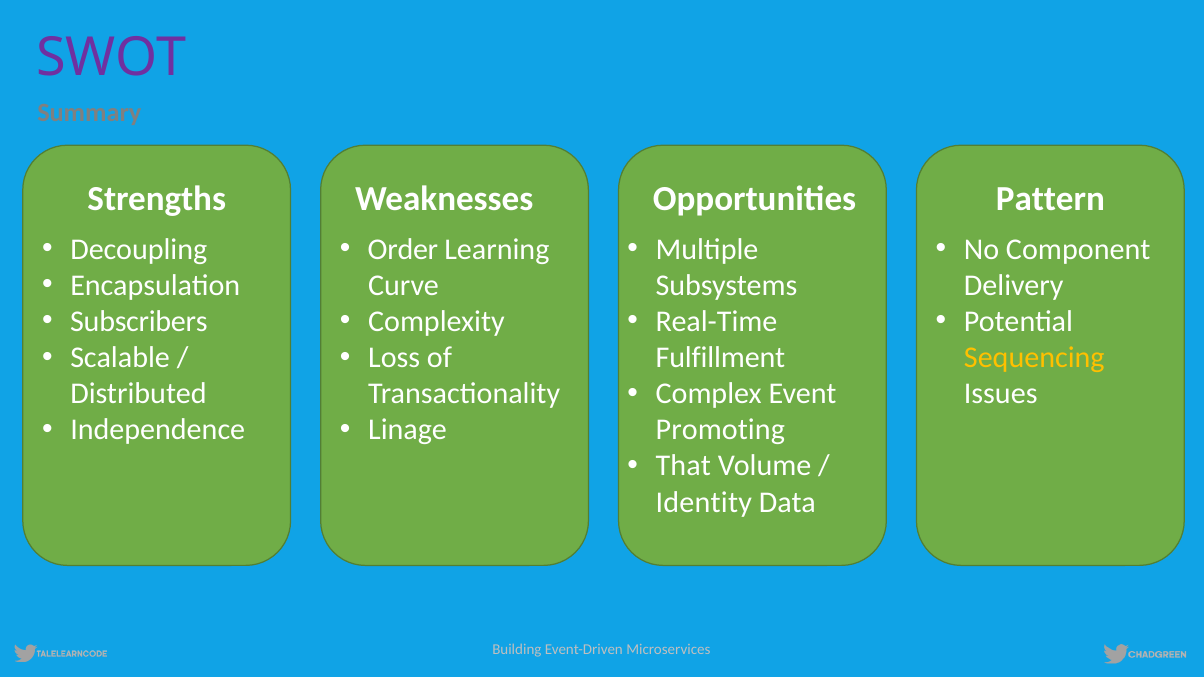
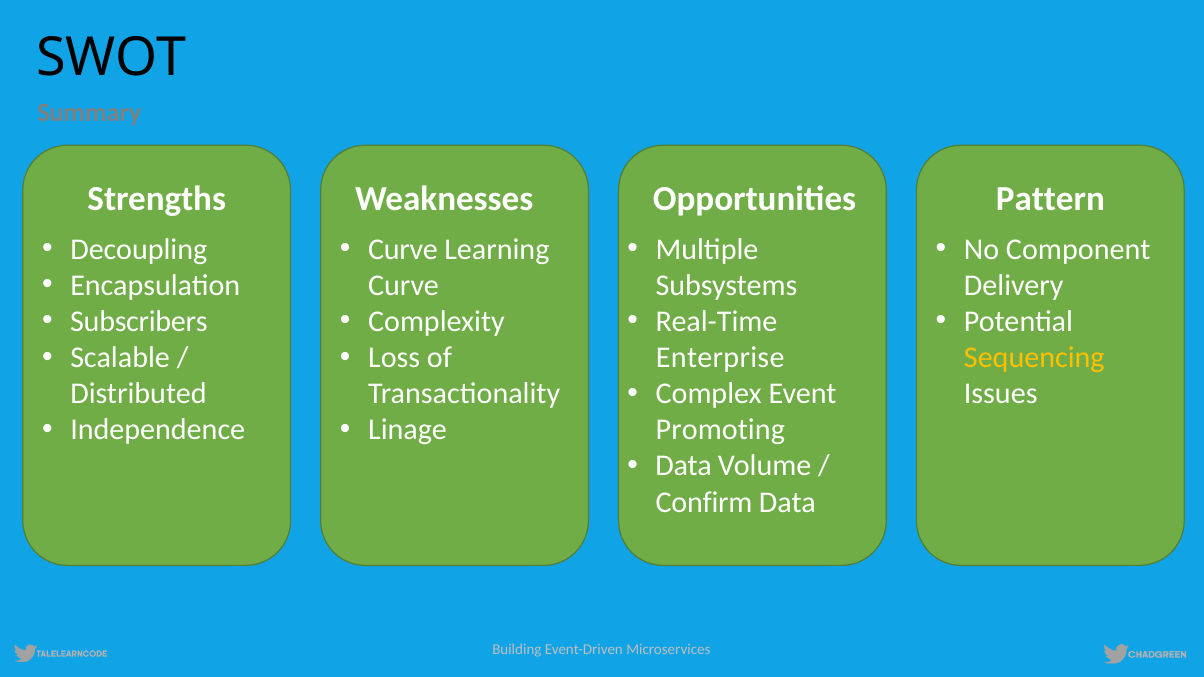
SWOT colour: purple -> black
Order at (403, 250): Order -> Curve
Fulfillment: Fulfillment -> Enterprise
That at (683, 466): That -> Data
Identity: Identity -> Confirm
